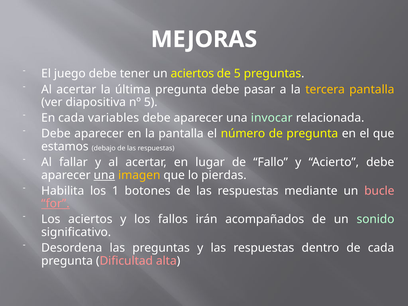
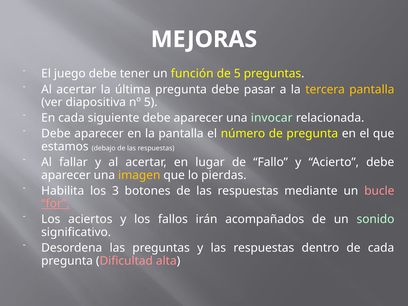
un aciertos: aciertos -> función
variables: variables -> siguiente
una at (104, 175) underline: present -> none
1: 1 -> 3
